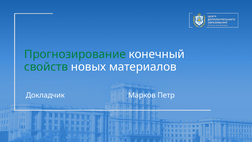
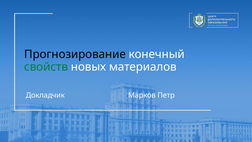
Прогнозирование colour: green -> black
